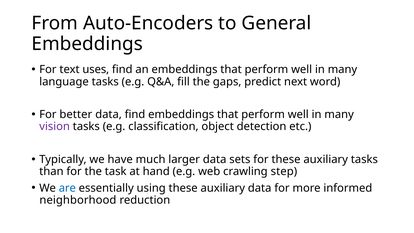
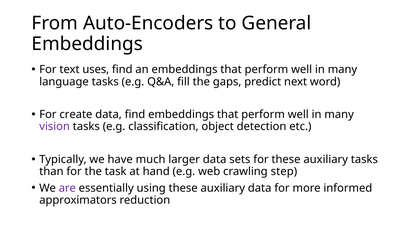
better: better -> create
are colour: blue -> purple
neighborhood: neighborhood -> approximators
